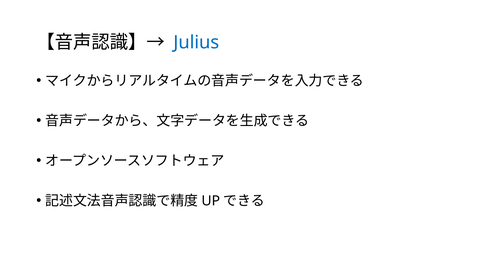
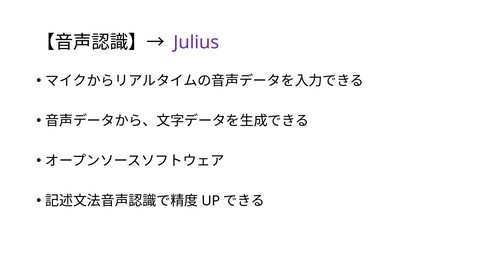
Julius colour: blue -> purple
